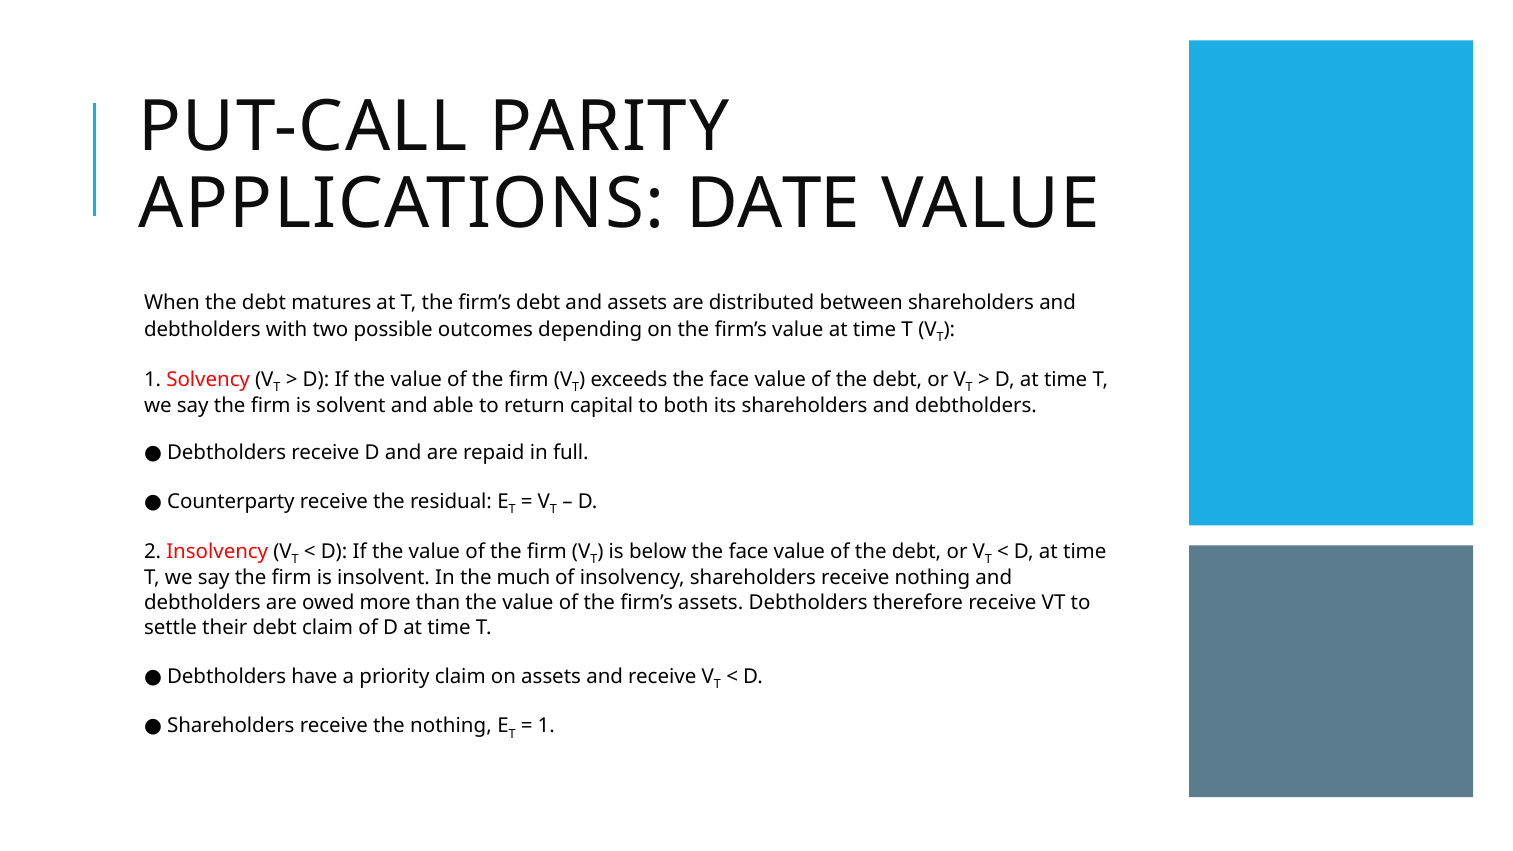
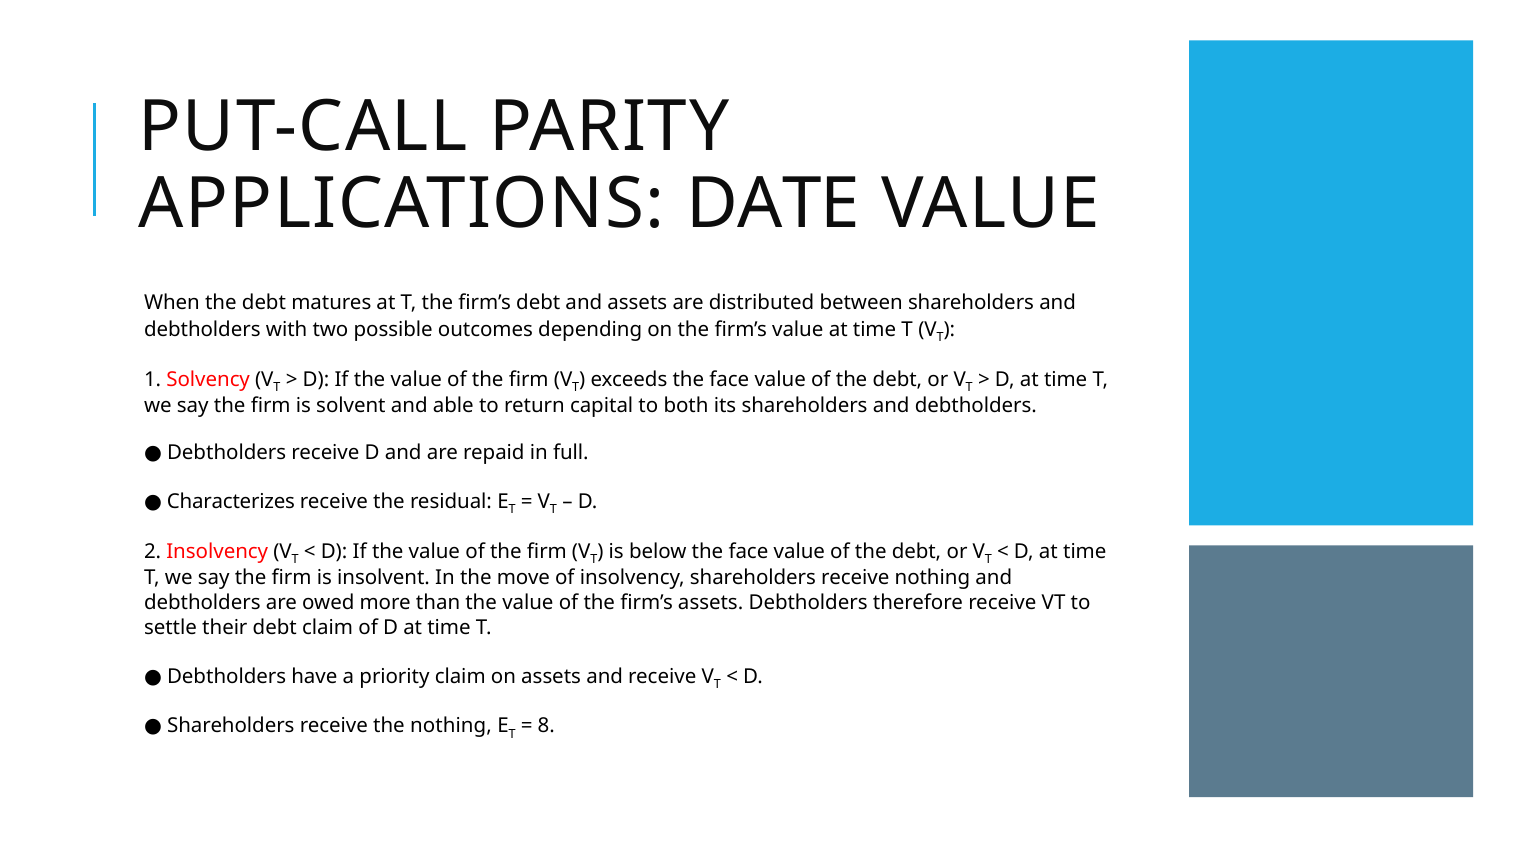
Counterparty: Counterparty -> Characterizes
much: much -> move
1 at (546, 726): 1 -> 8
